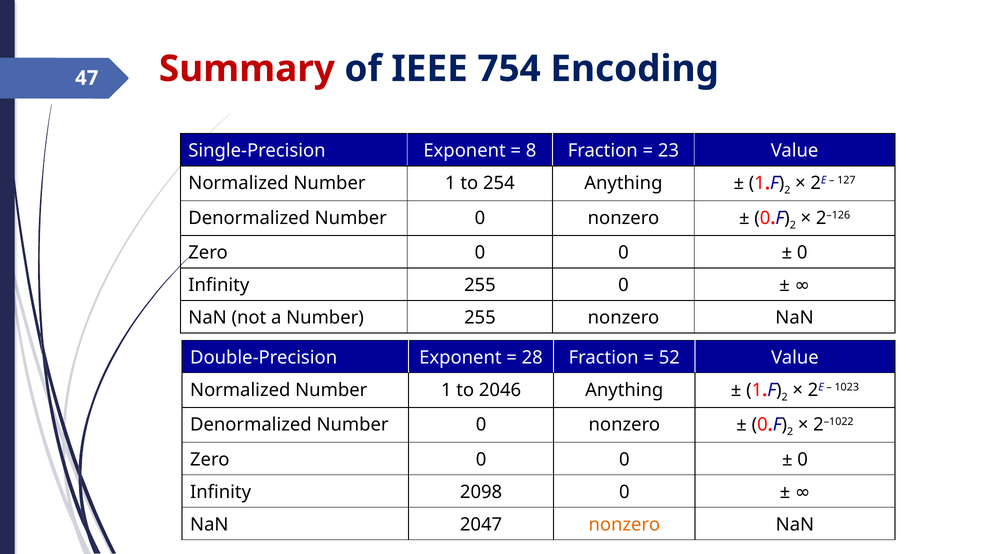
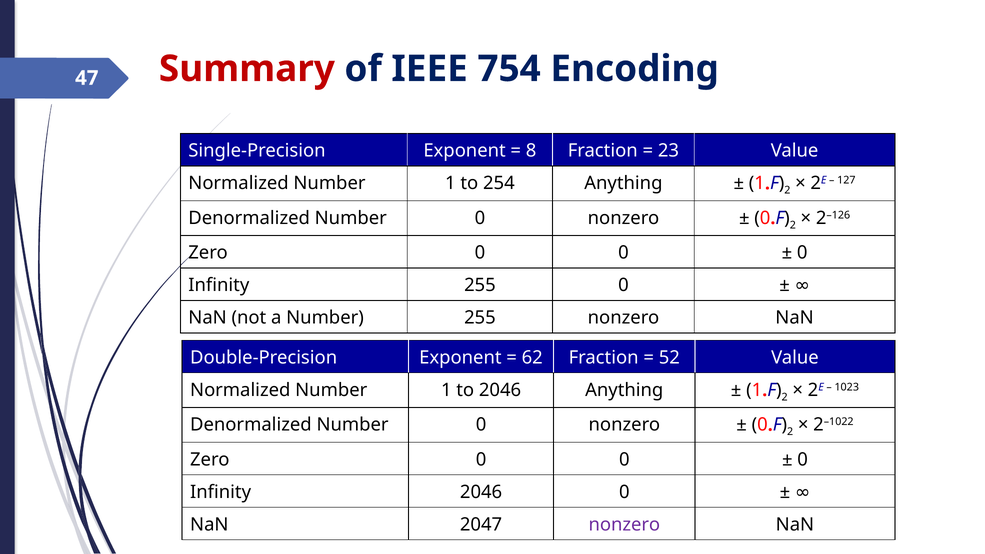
28: 28 -> 62
Infinity 2098: 2098 -> 2046
nonzero at (624, 525) colour: orange -> purple
